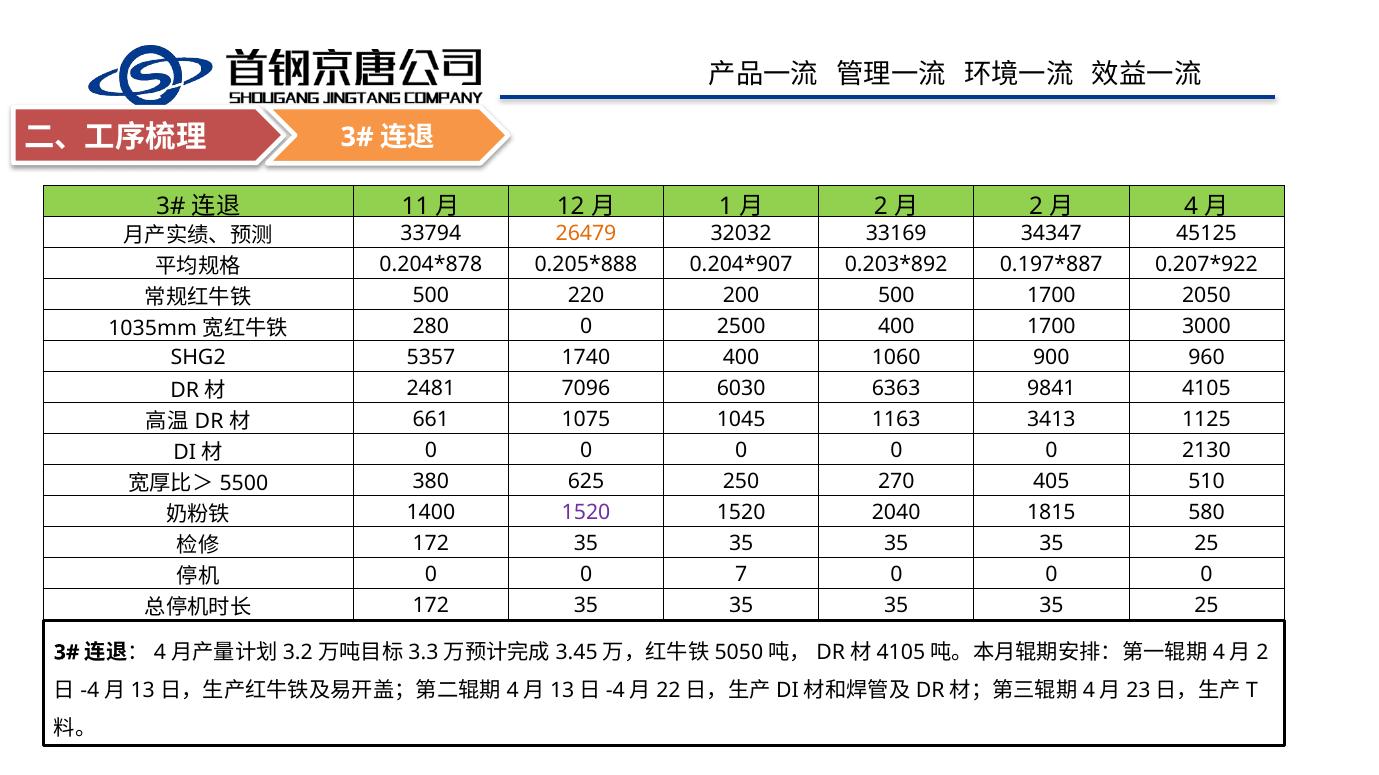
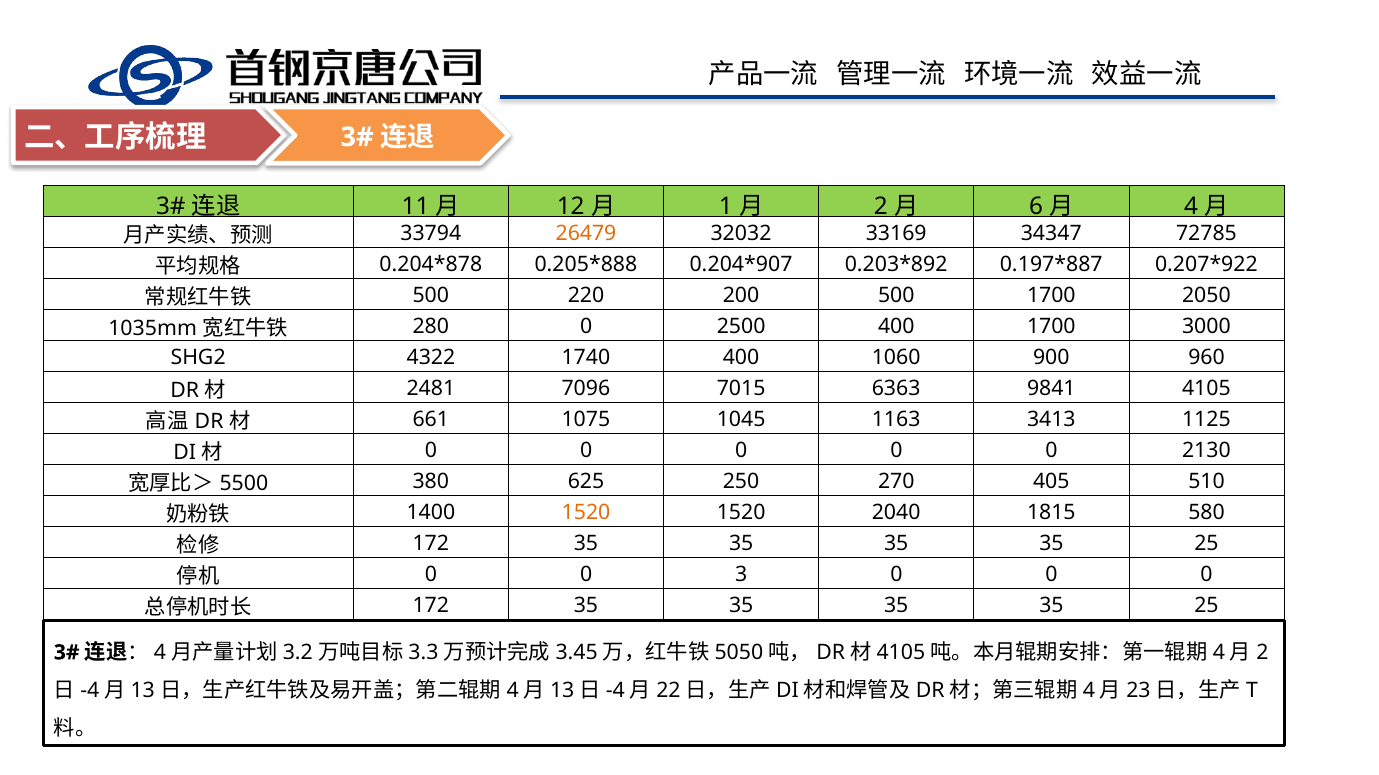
2 at (1036, 206): 2 -> 6
45125: 45125 -> 72785
5357: 5357 -> 4322
6030: 6030 -> 7015
1520 at (586, 513) colour: purple -> orange
7: 7 -> 3
